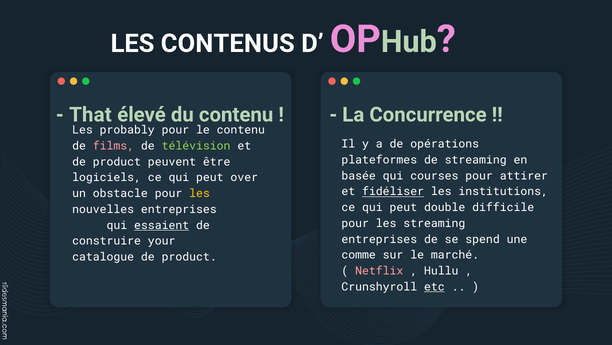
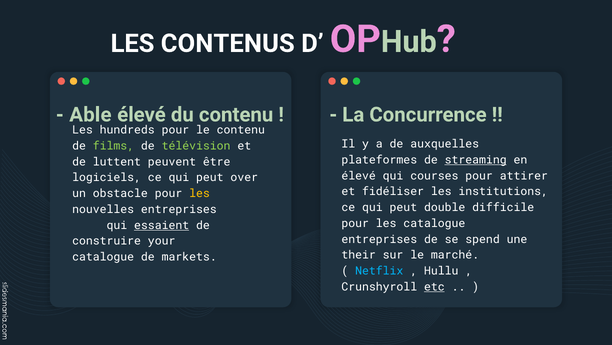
That: That -> Able
probably: probably -> hundreds
opérations: opérations -> auxquelles
films colour: pink -> light green
streaming at (476, 160) underline: none -> present
product at (117, 161): product -> luttent
basée at (359, 175): basée -> élevé
fidéliser underline: present -> none
les streaming: streaming -> catalogue
comme: comme -> their
catalogue de product: product -> markets
Netflix colour: pink -> light blue
